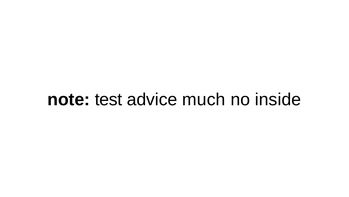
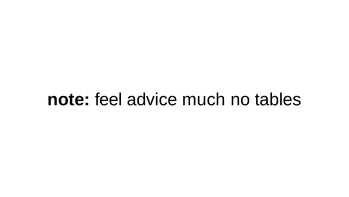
test: test -> feel
inside: inside -> tables
